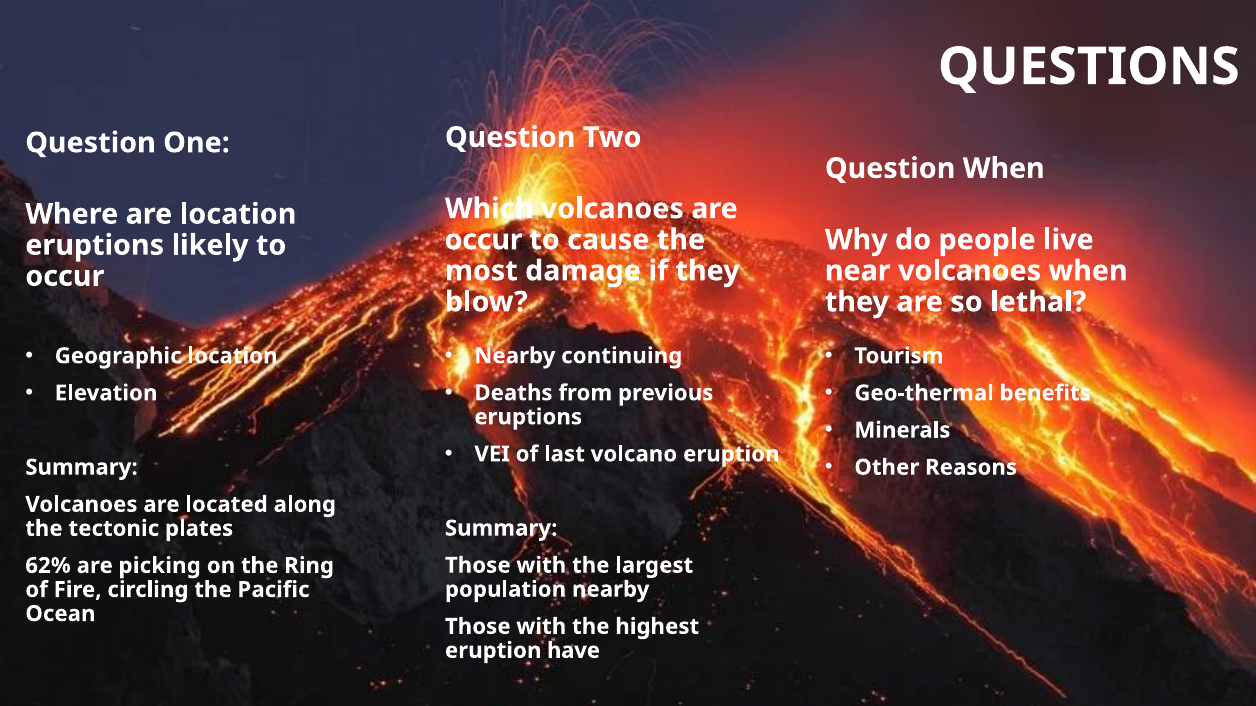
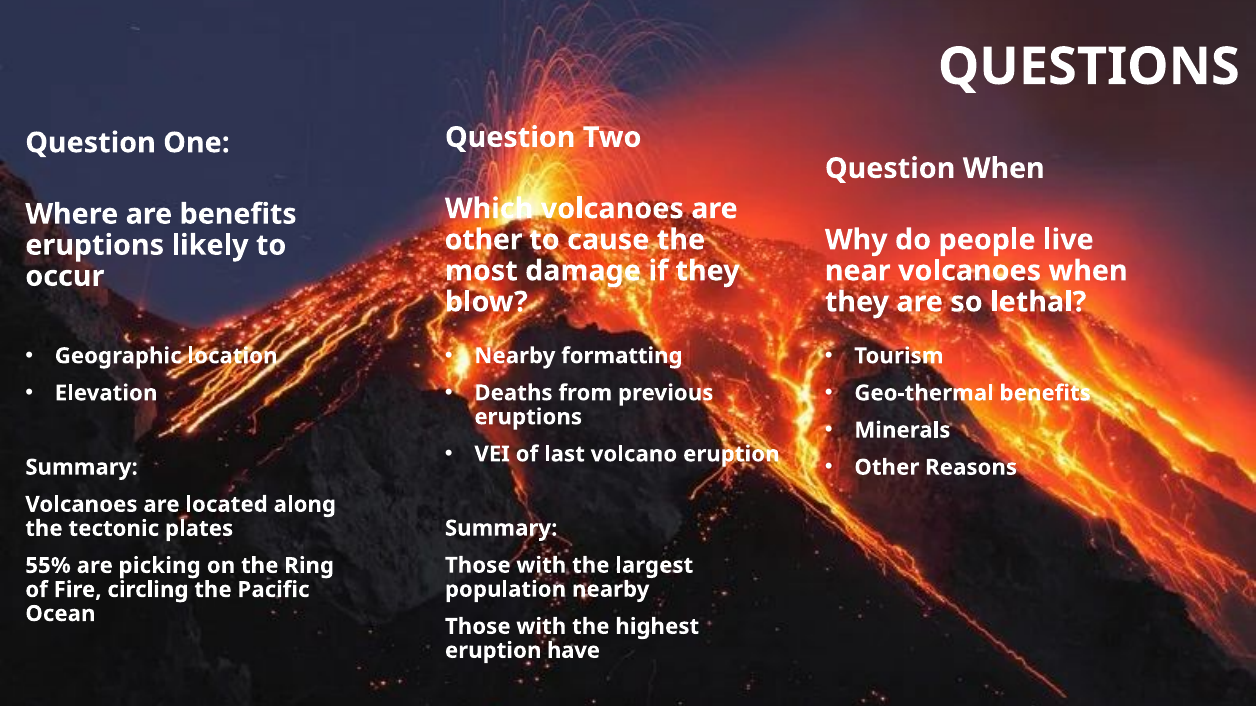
are location: location -> benefits
occur at (484, 240): occur -> other
continuing: continuing -> formatting
62%: 62% -> 55%
